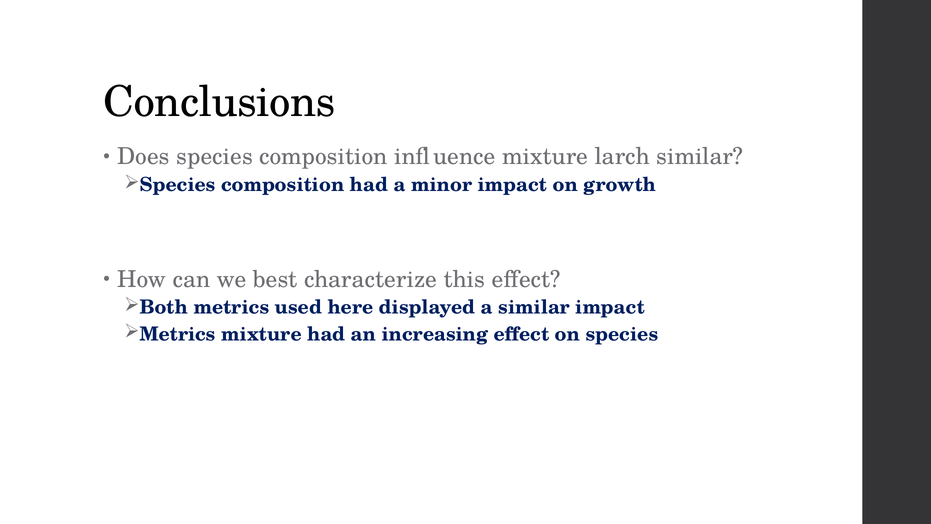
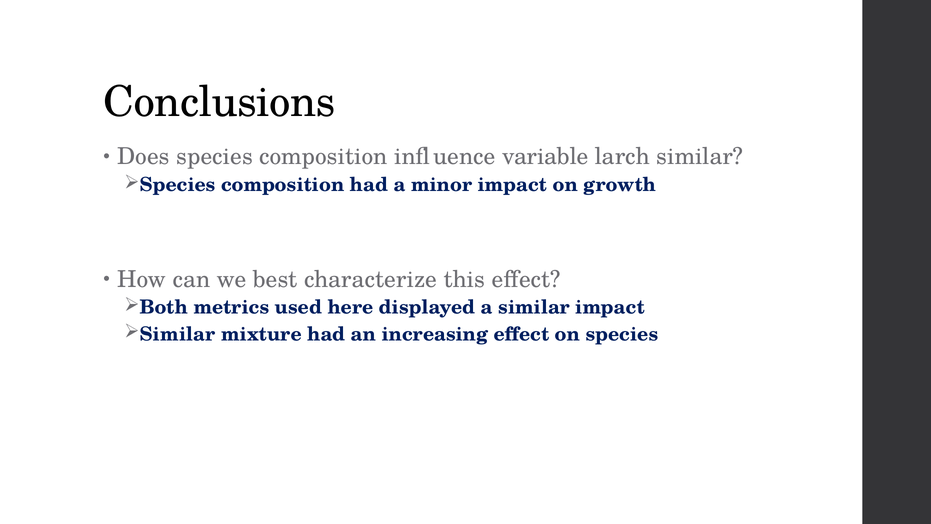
influence mixture: mixture -> variable
Metrics at (178, 334): Metrics -> Similar
